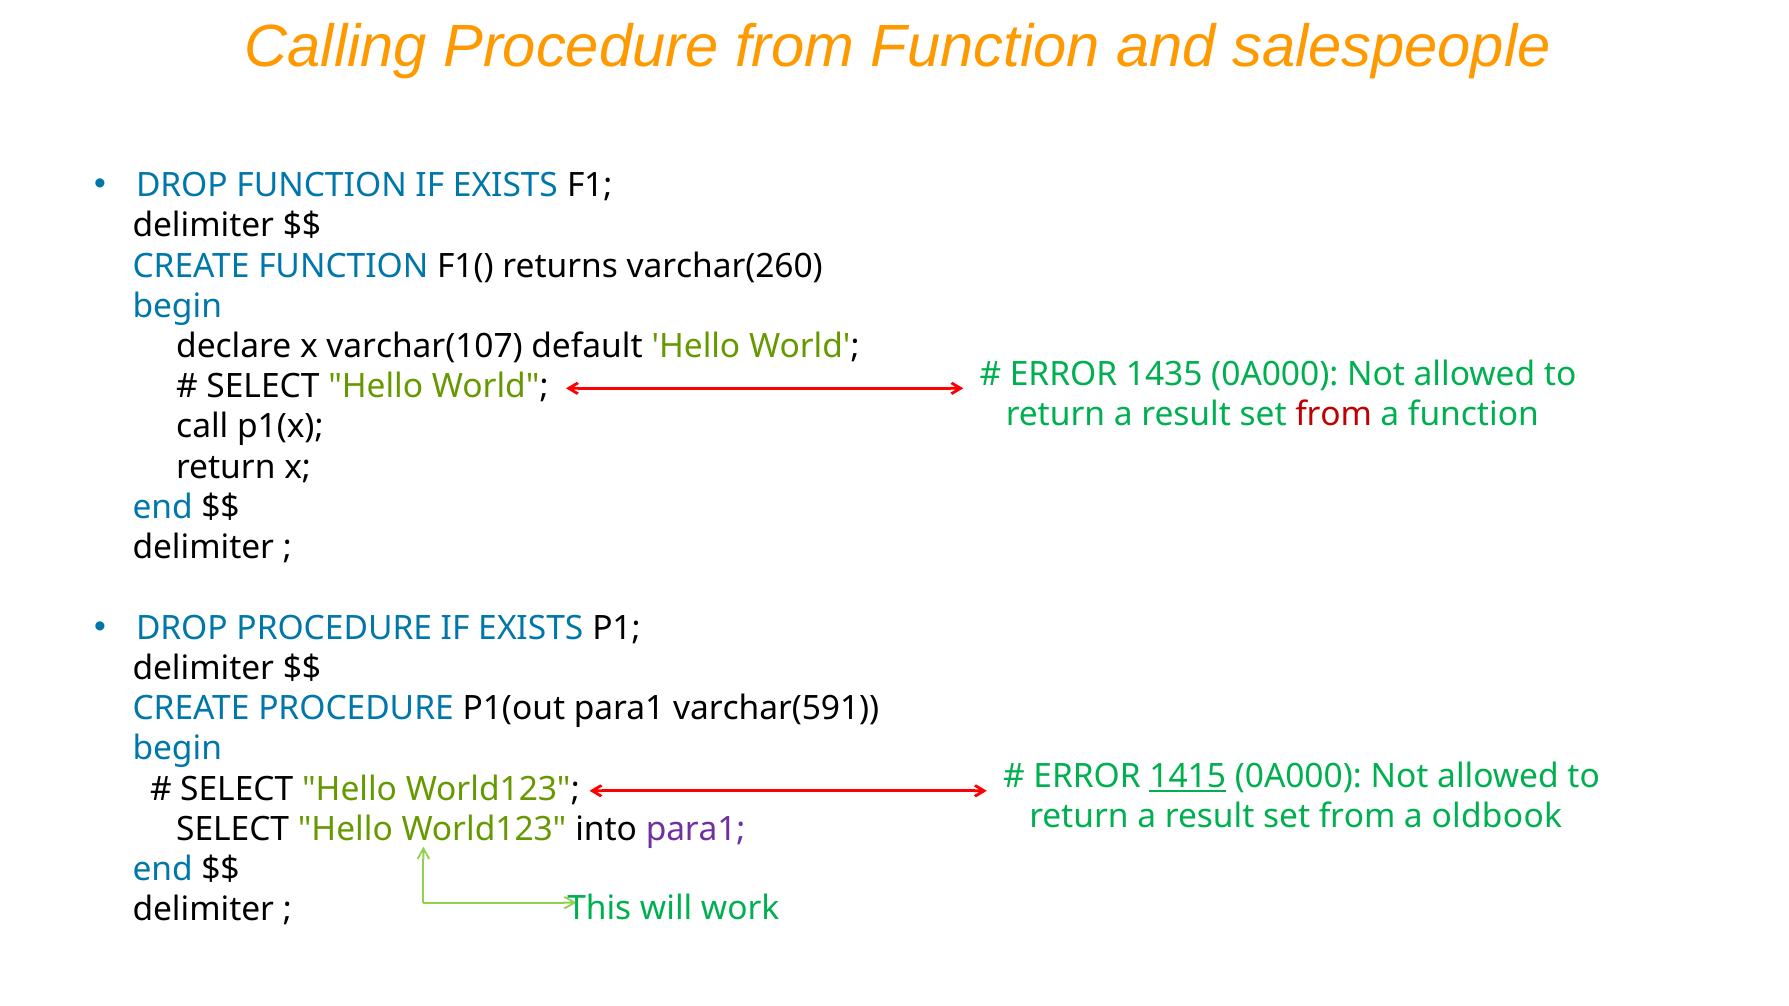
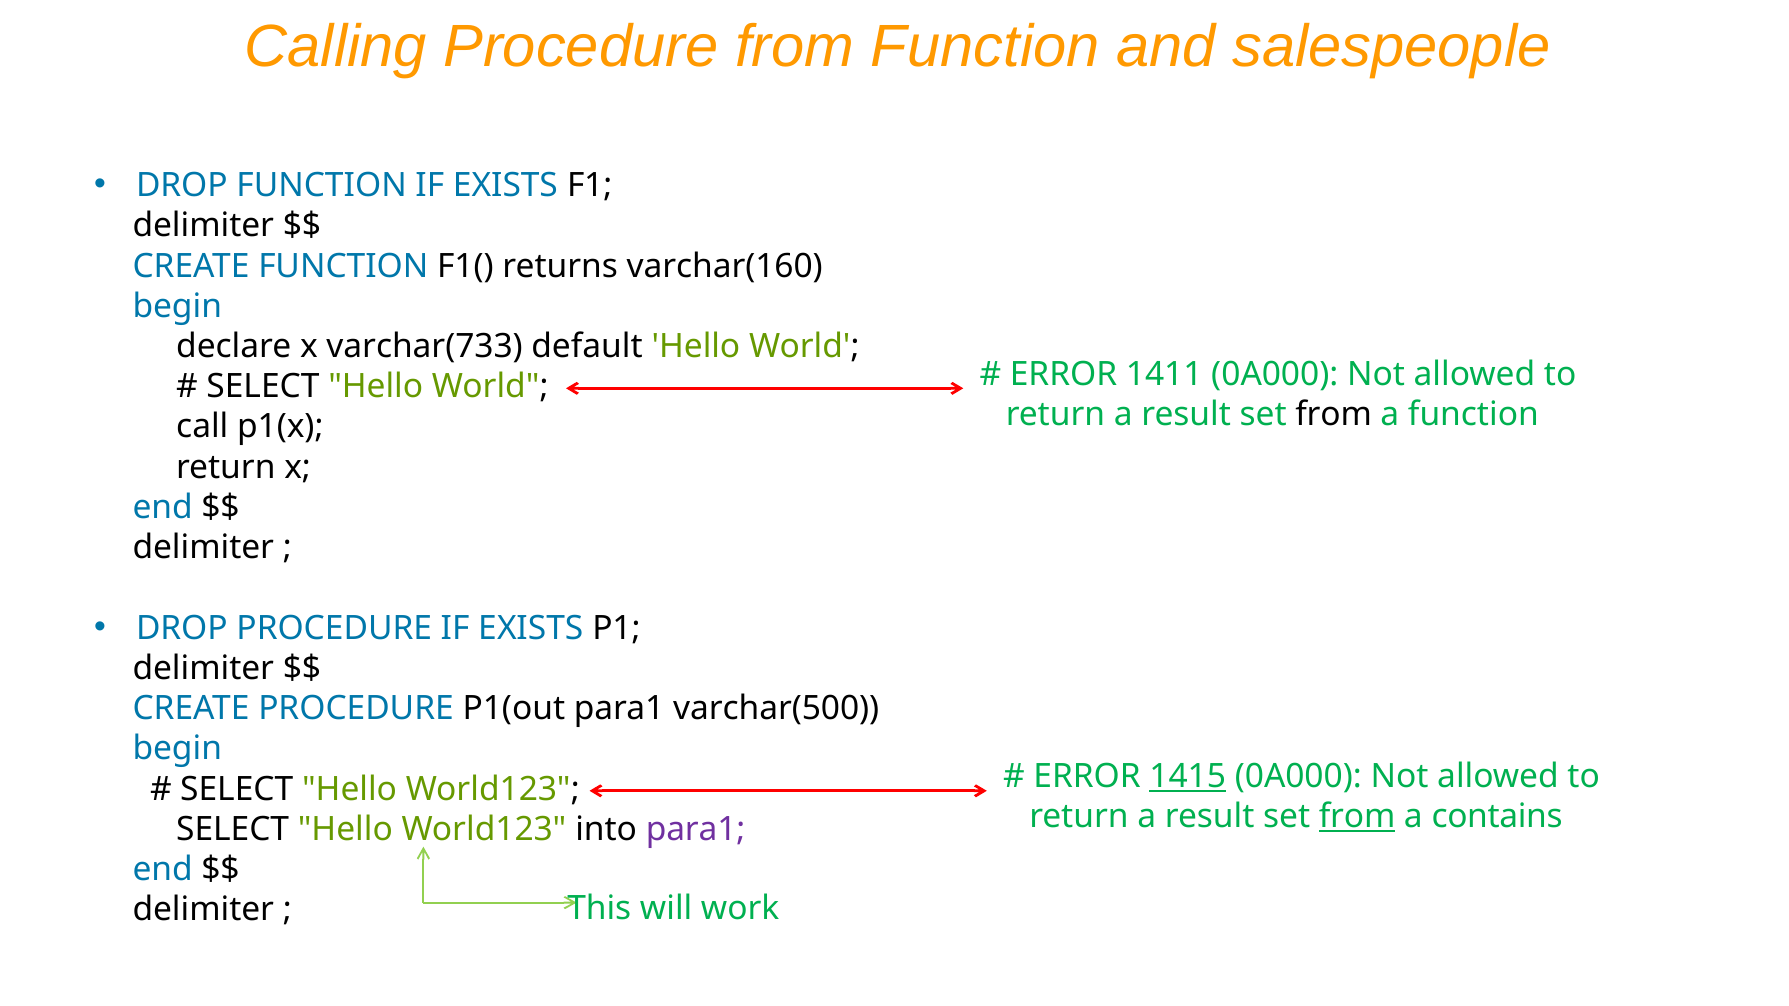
varchar(260: varchar(260 -> varchar(160
varchar(107: varchar(107 -> varchar(733
1435: 1435 -> 1411
from at (1334, 414) colour: red -> black
varchar(591: varchar(591 -> varchar(500
from at (1357, 817) underline: none -> present
oldbook: oldbook -> contains
